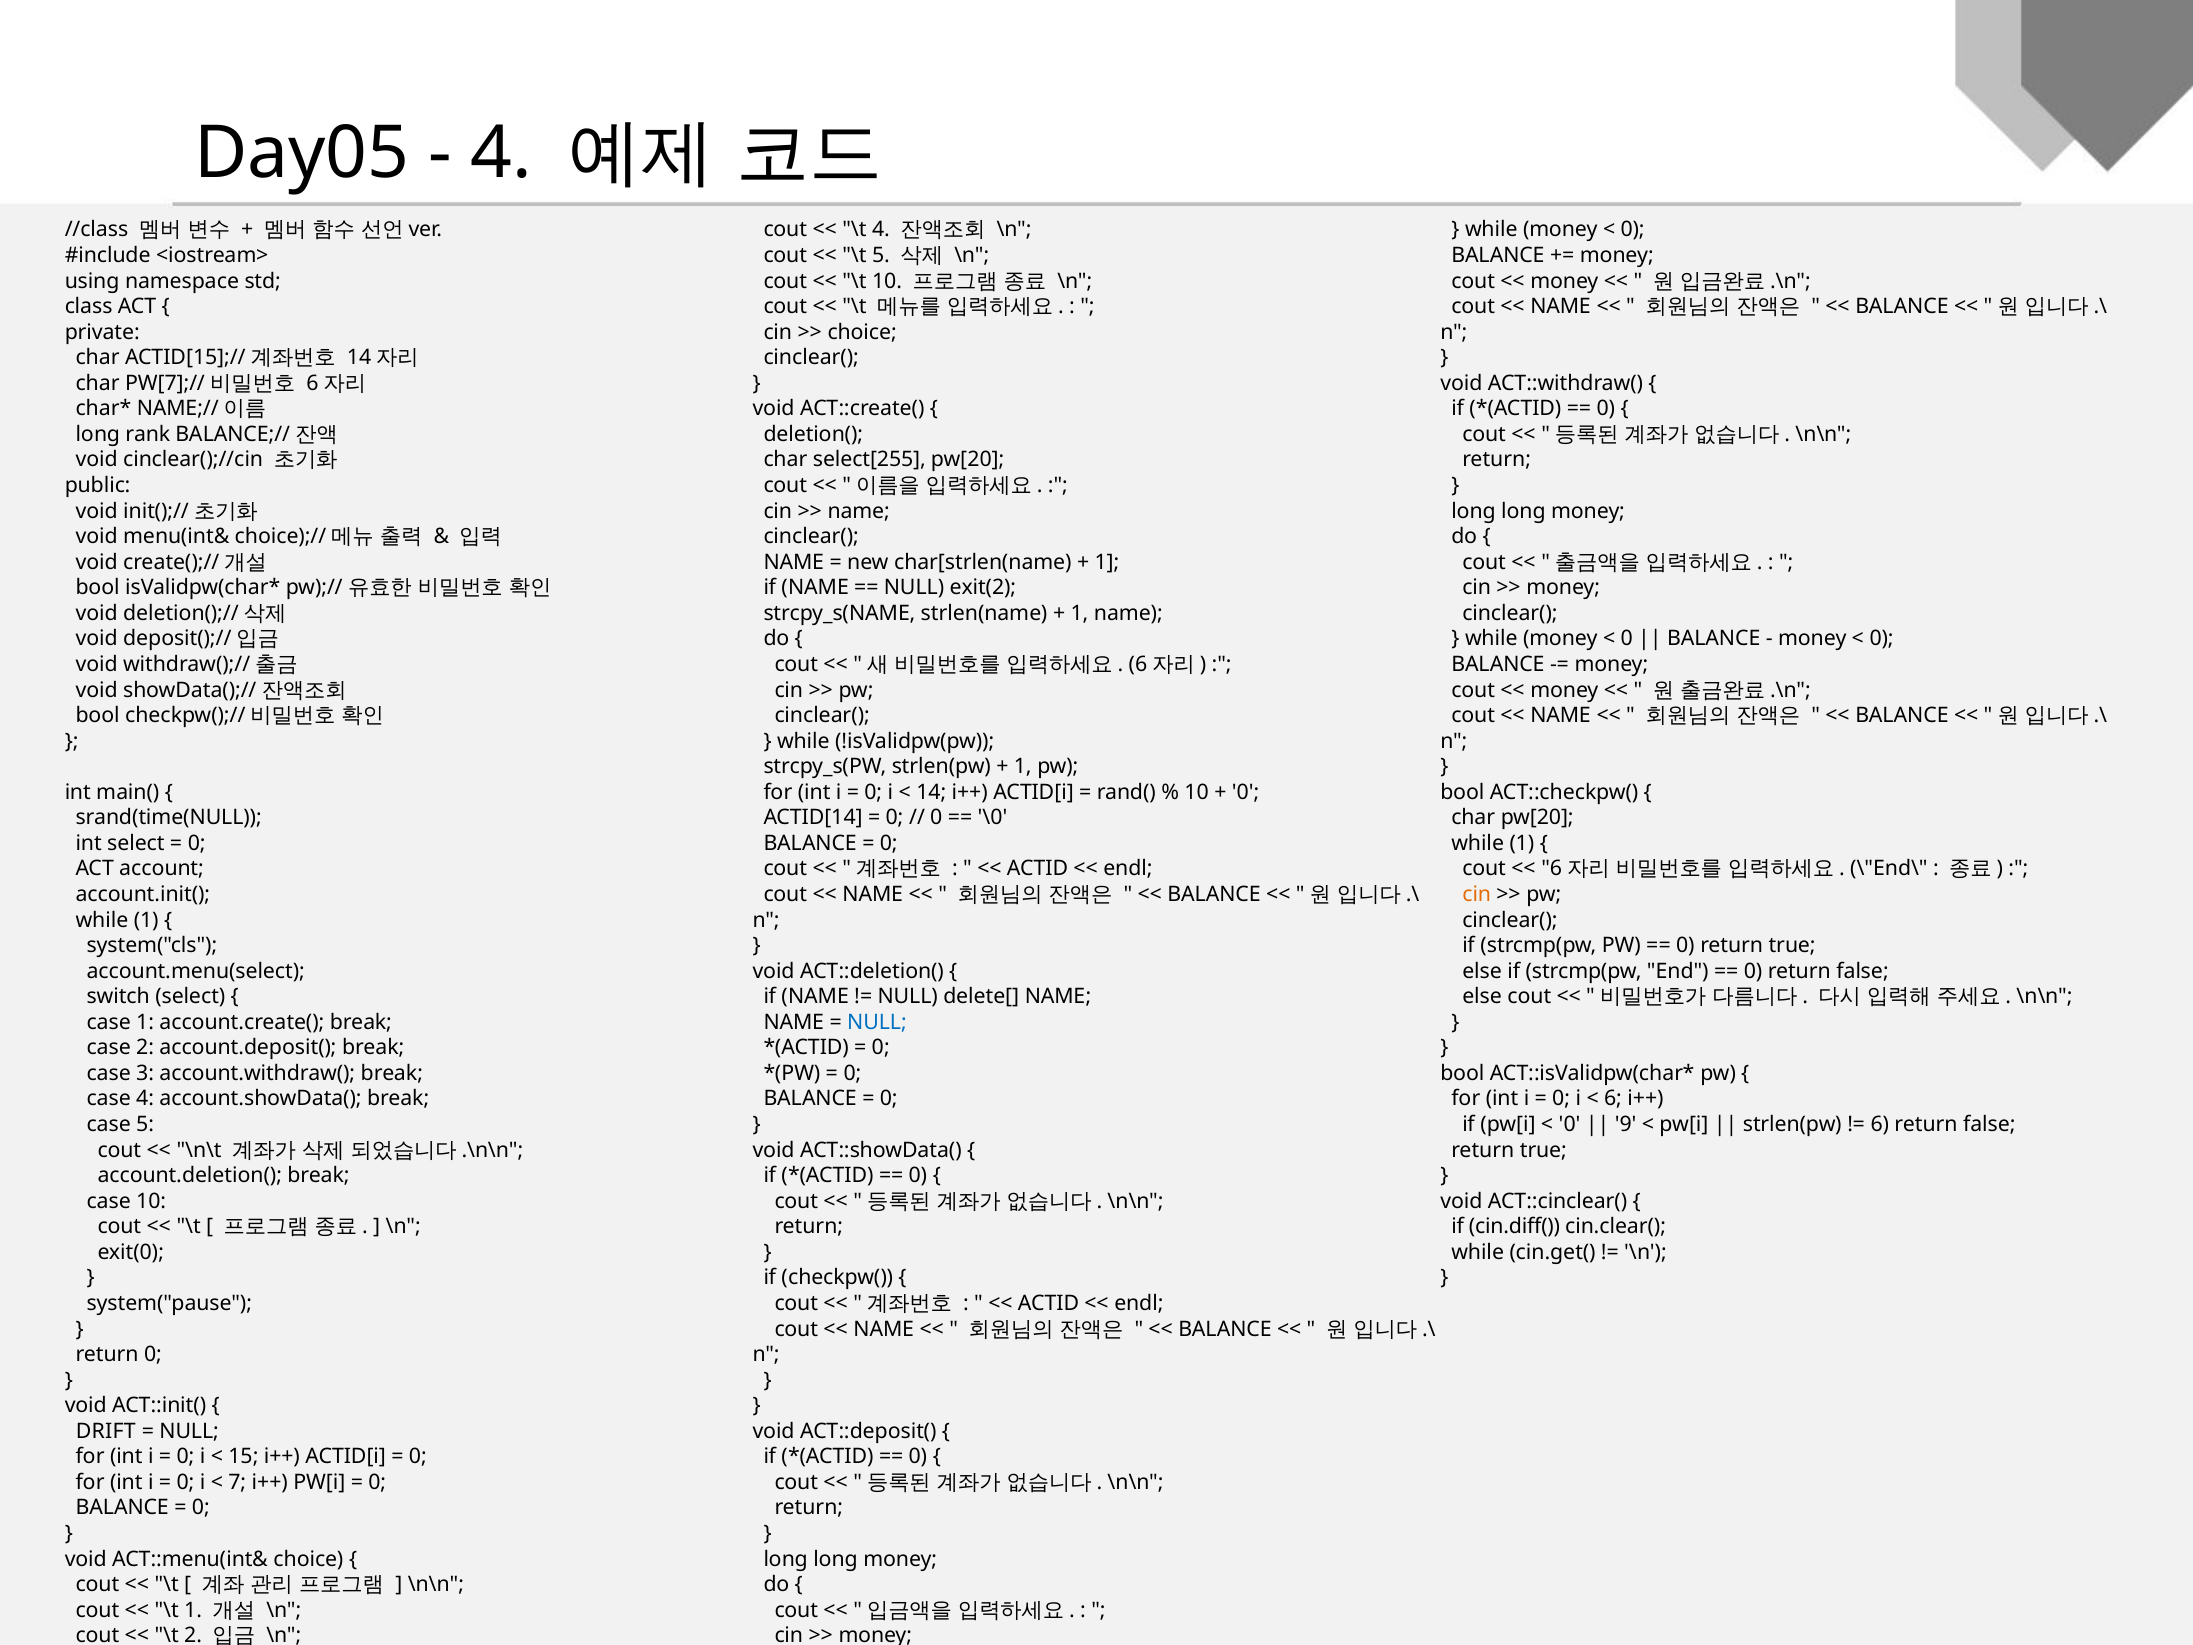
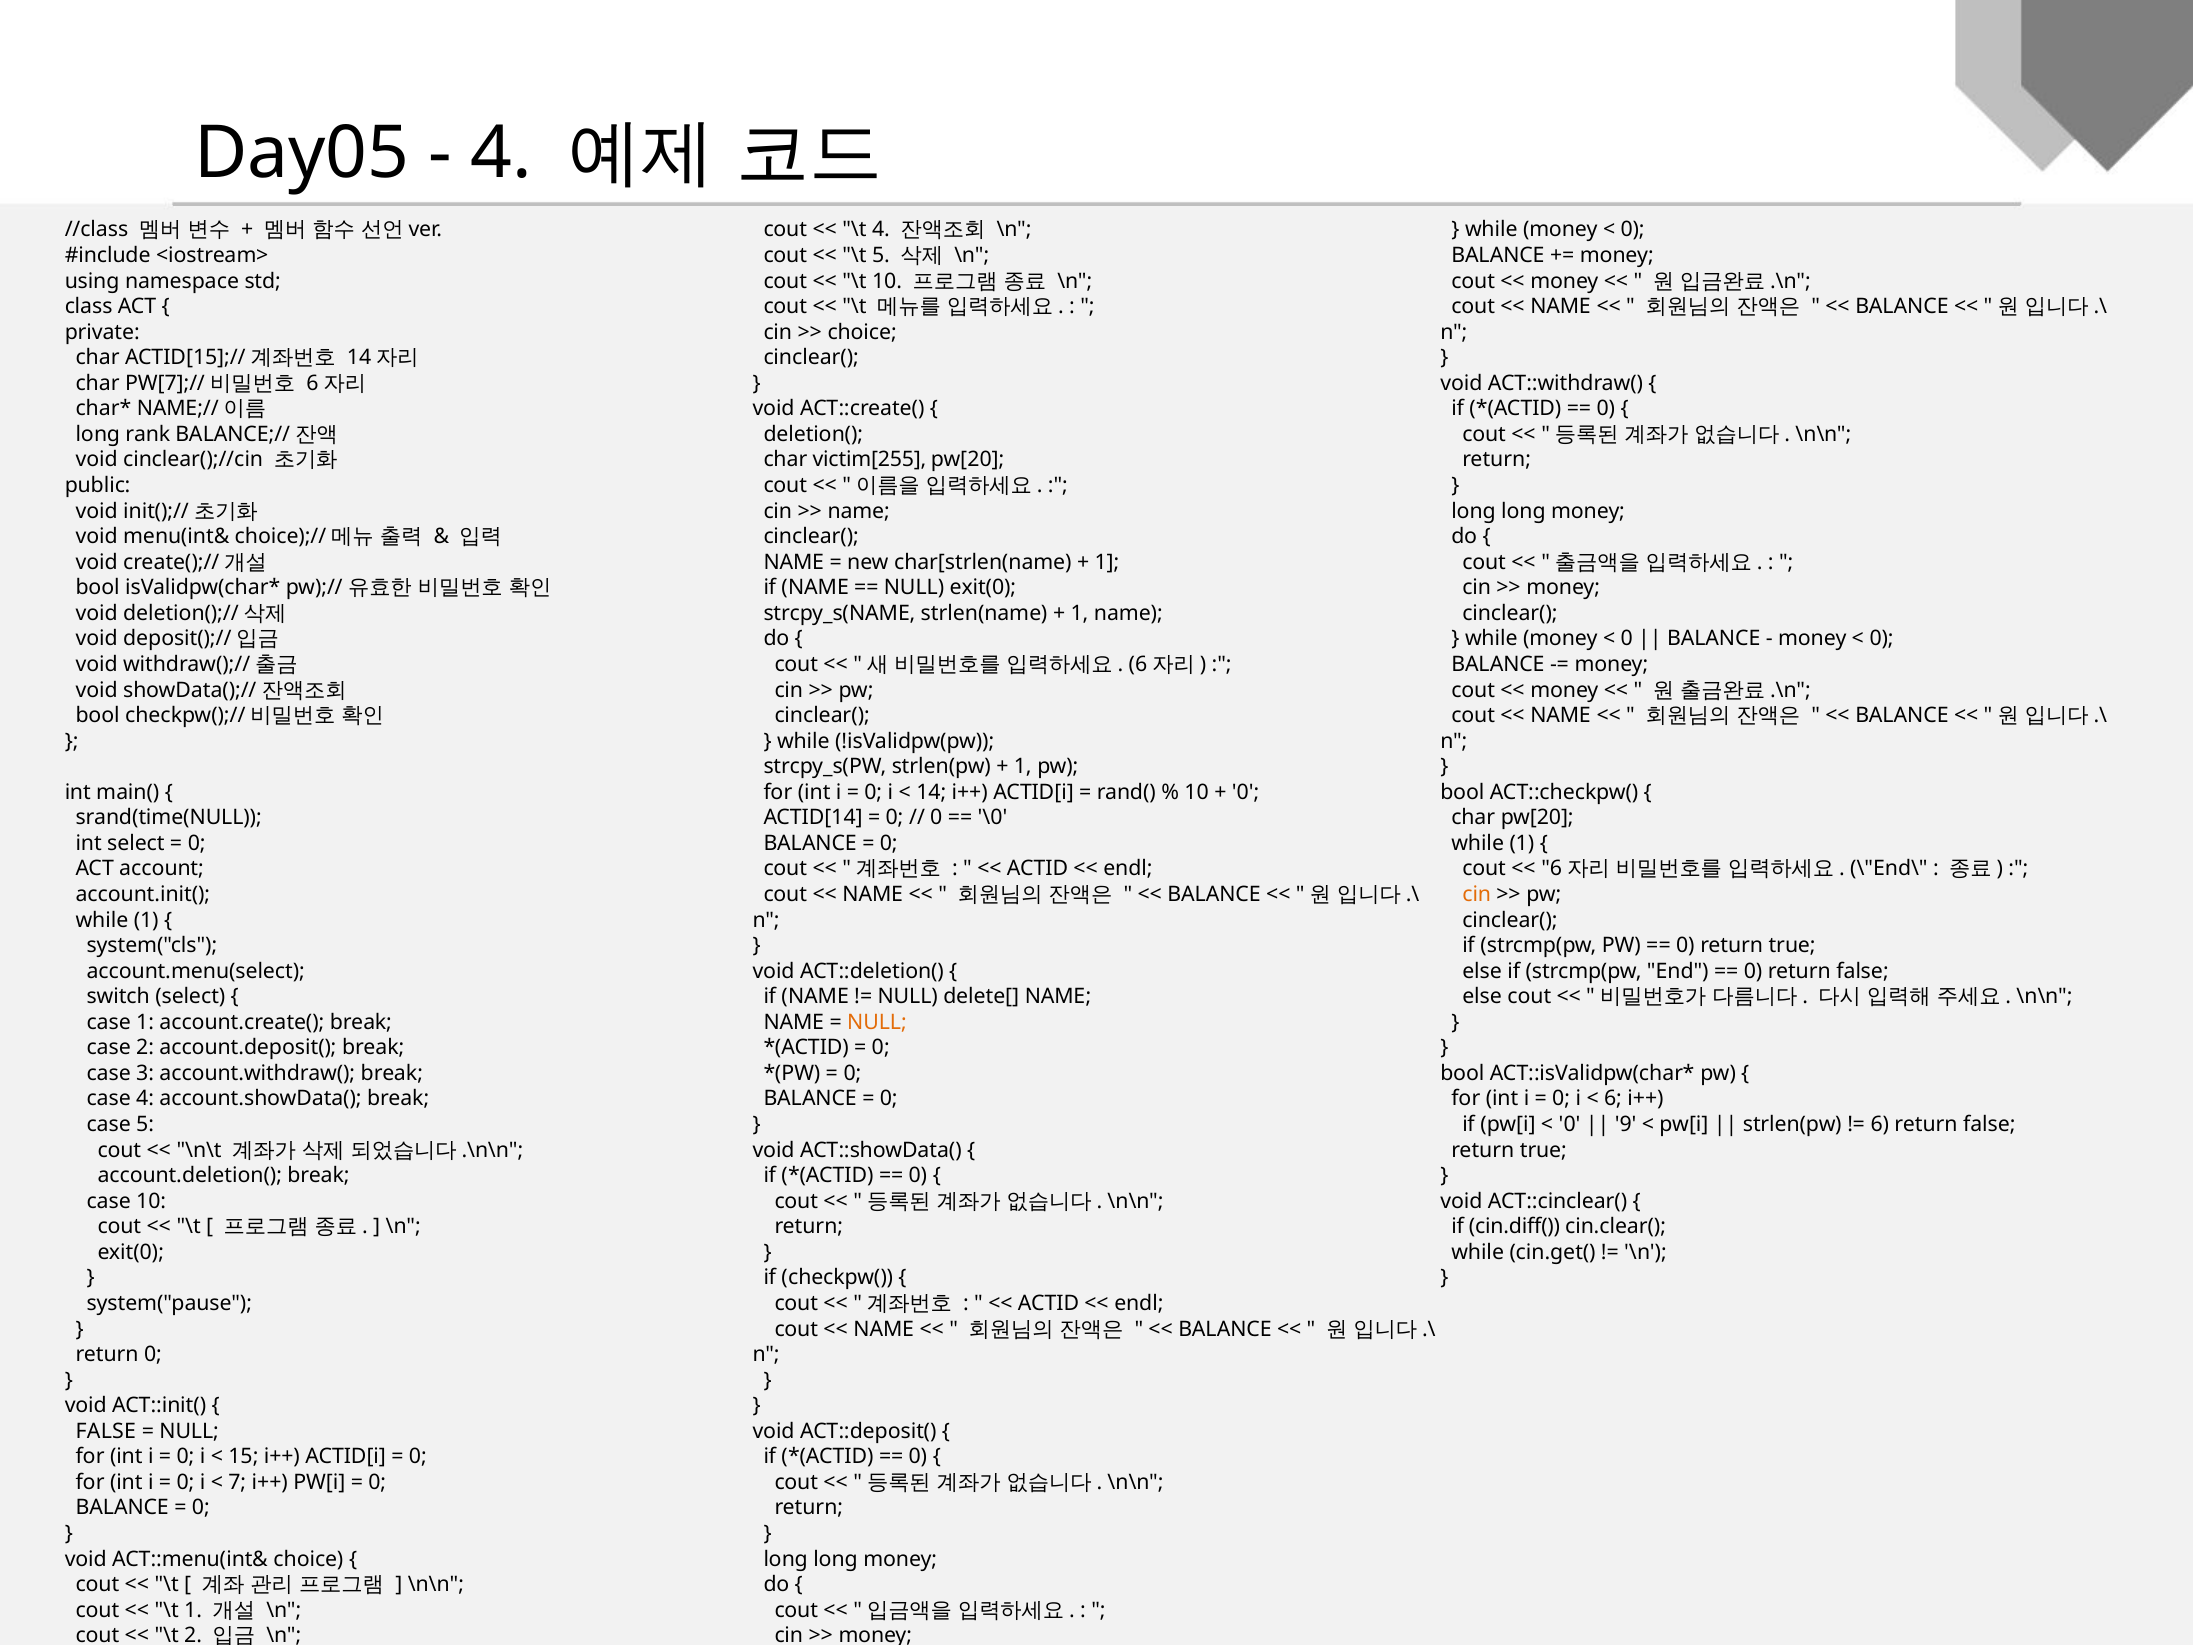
select[255: select[255 -> victim[255
NULL exit(2: exit(2 -> exit(0
NULL at (877, 1022) colour: blue -> orange
DRIFT at (106, 1431): DRIFT -> FALSE
